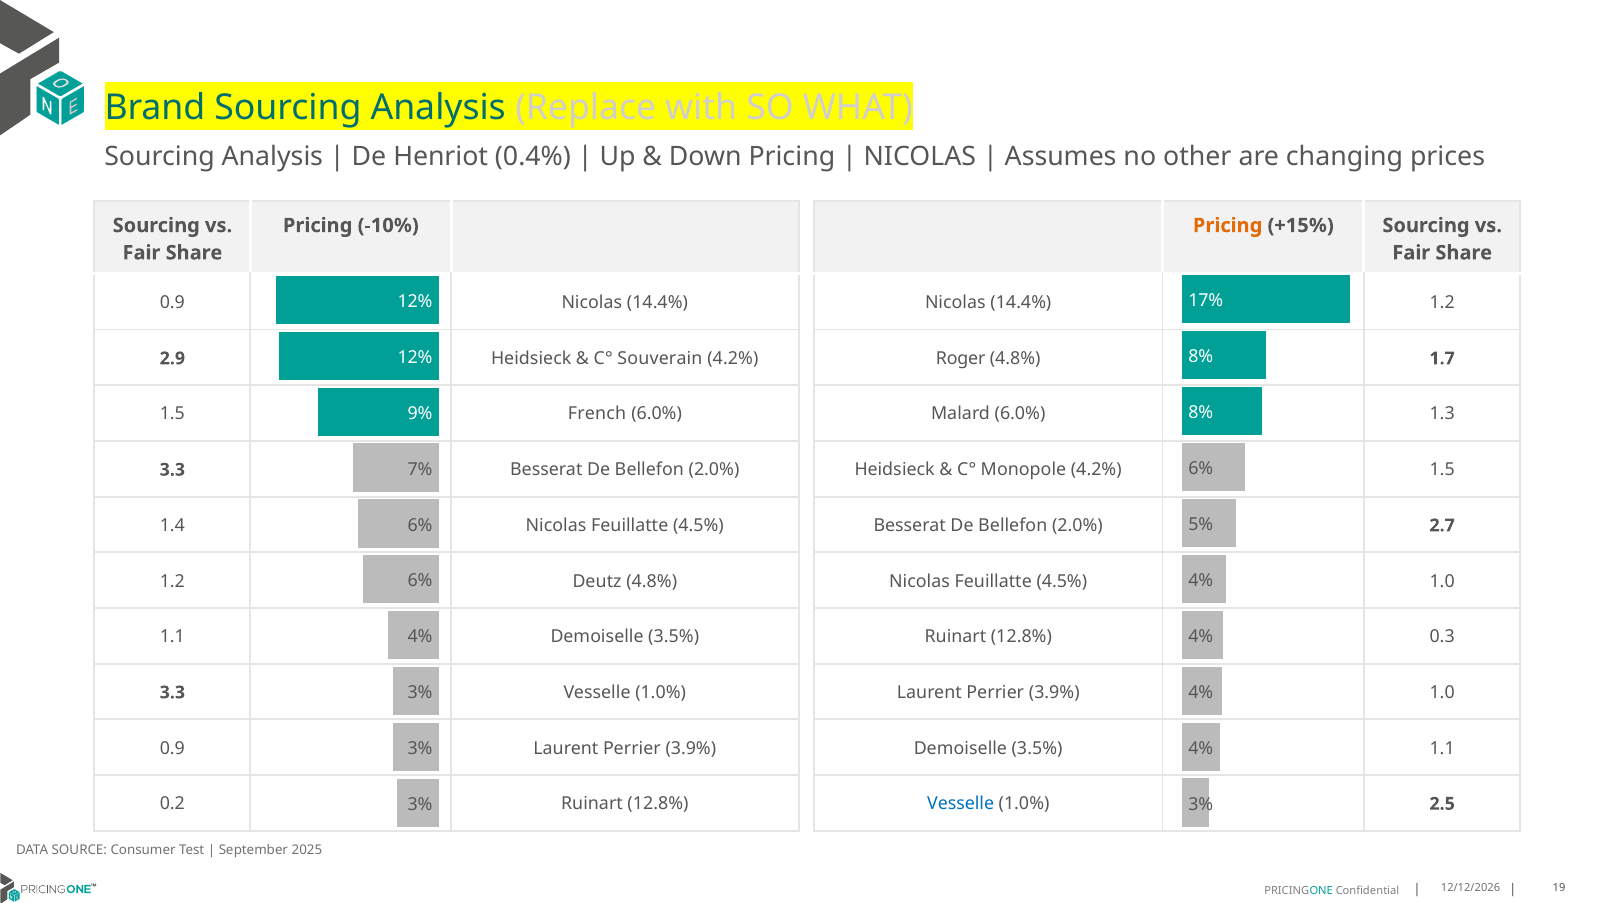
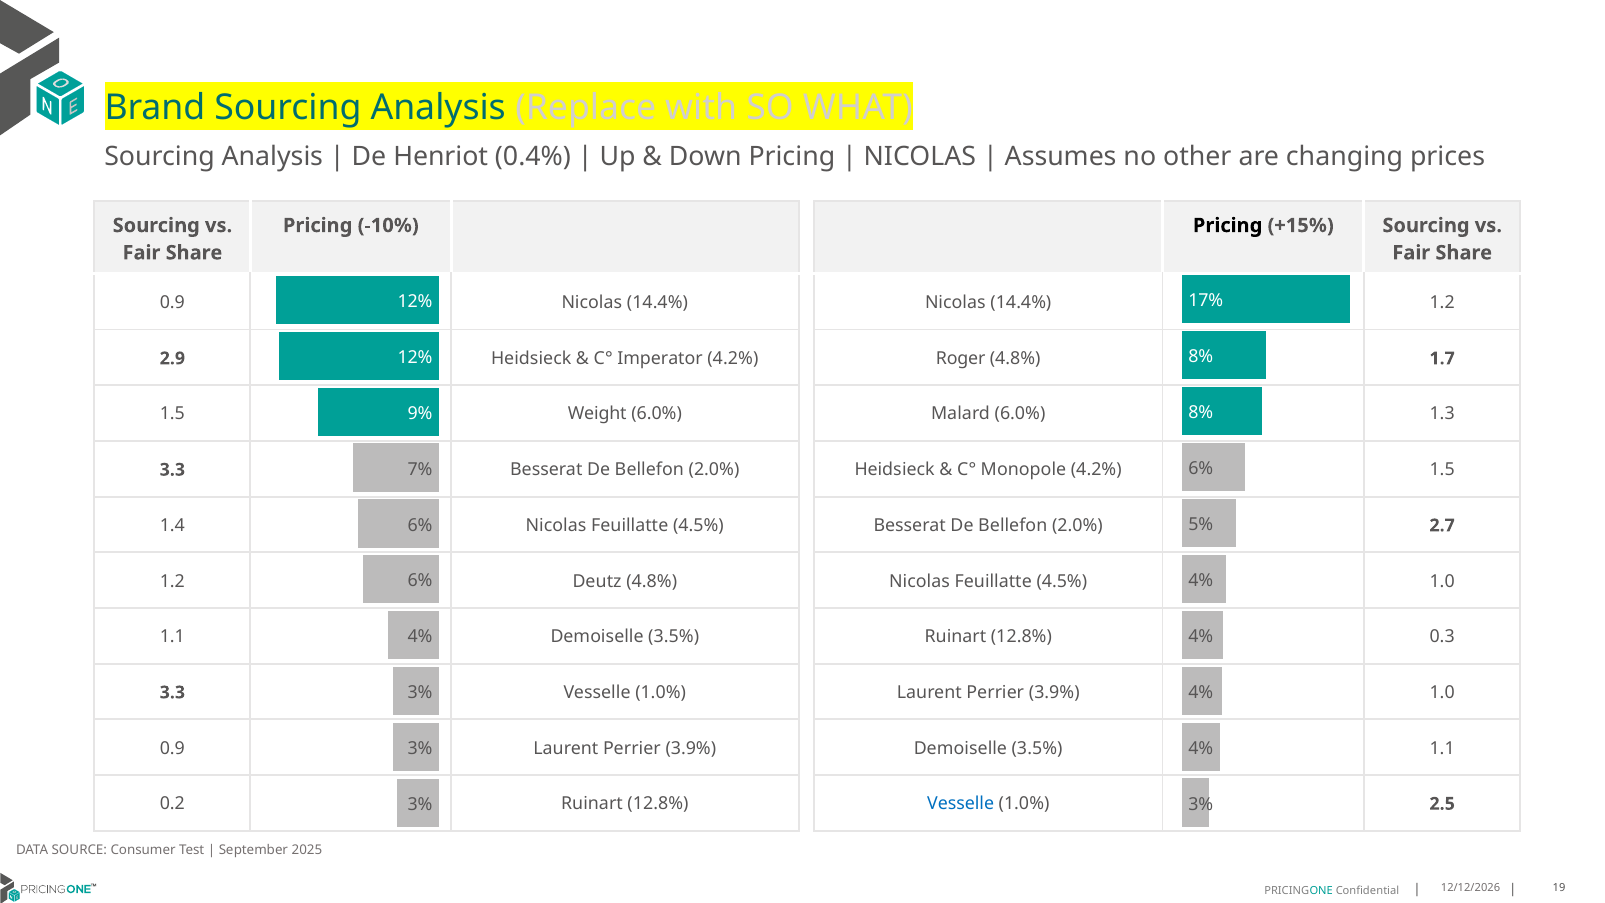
Pricing at (1228, 225) colour: orange -> black
Souverain: Souverain -> Imperator
French: French -> Weight
